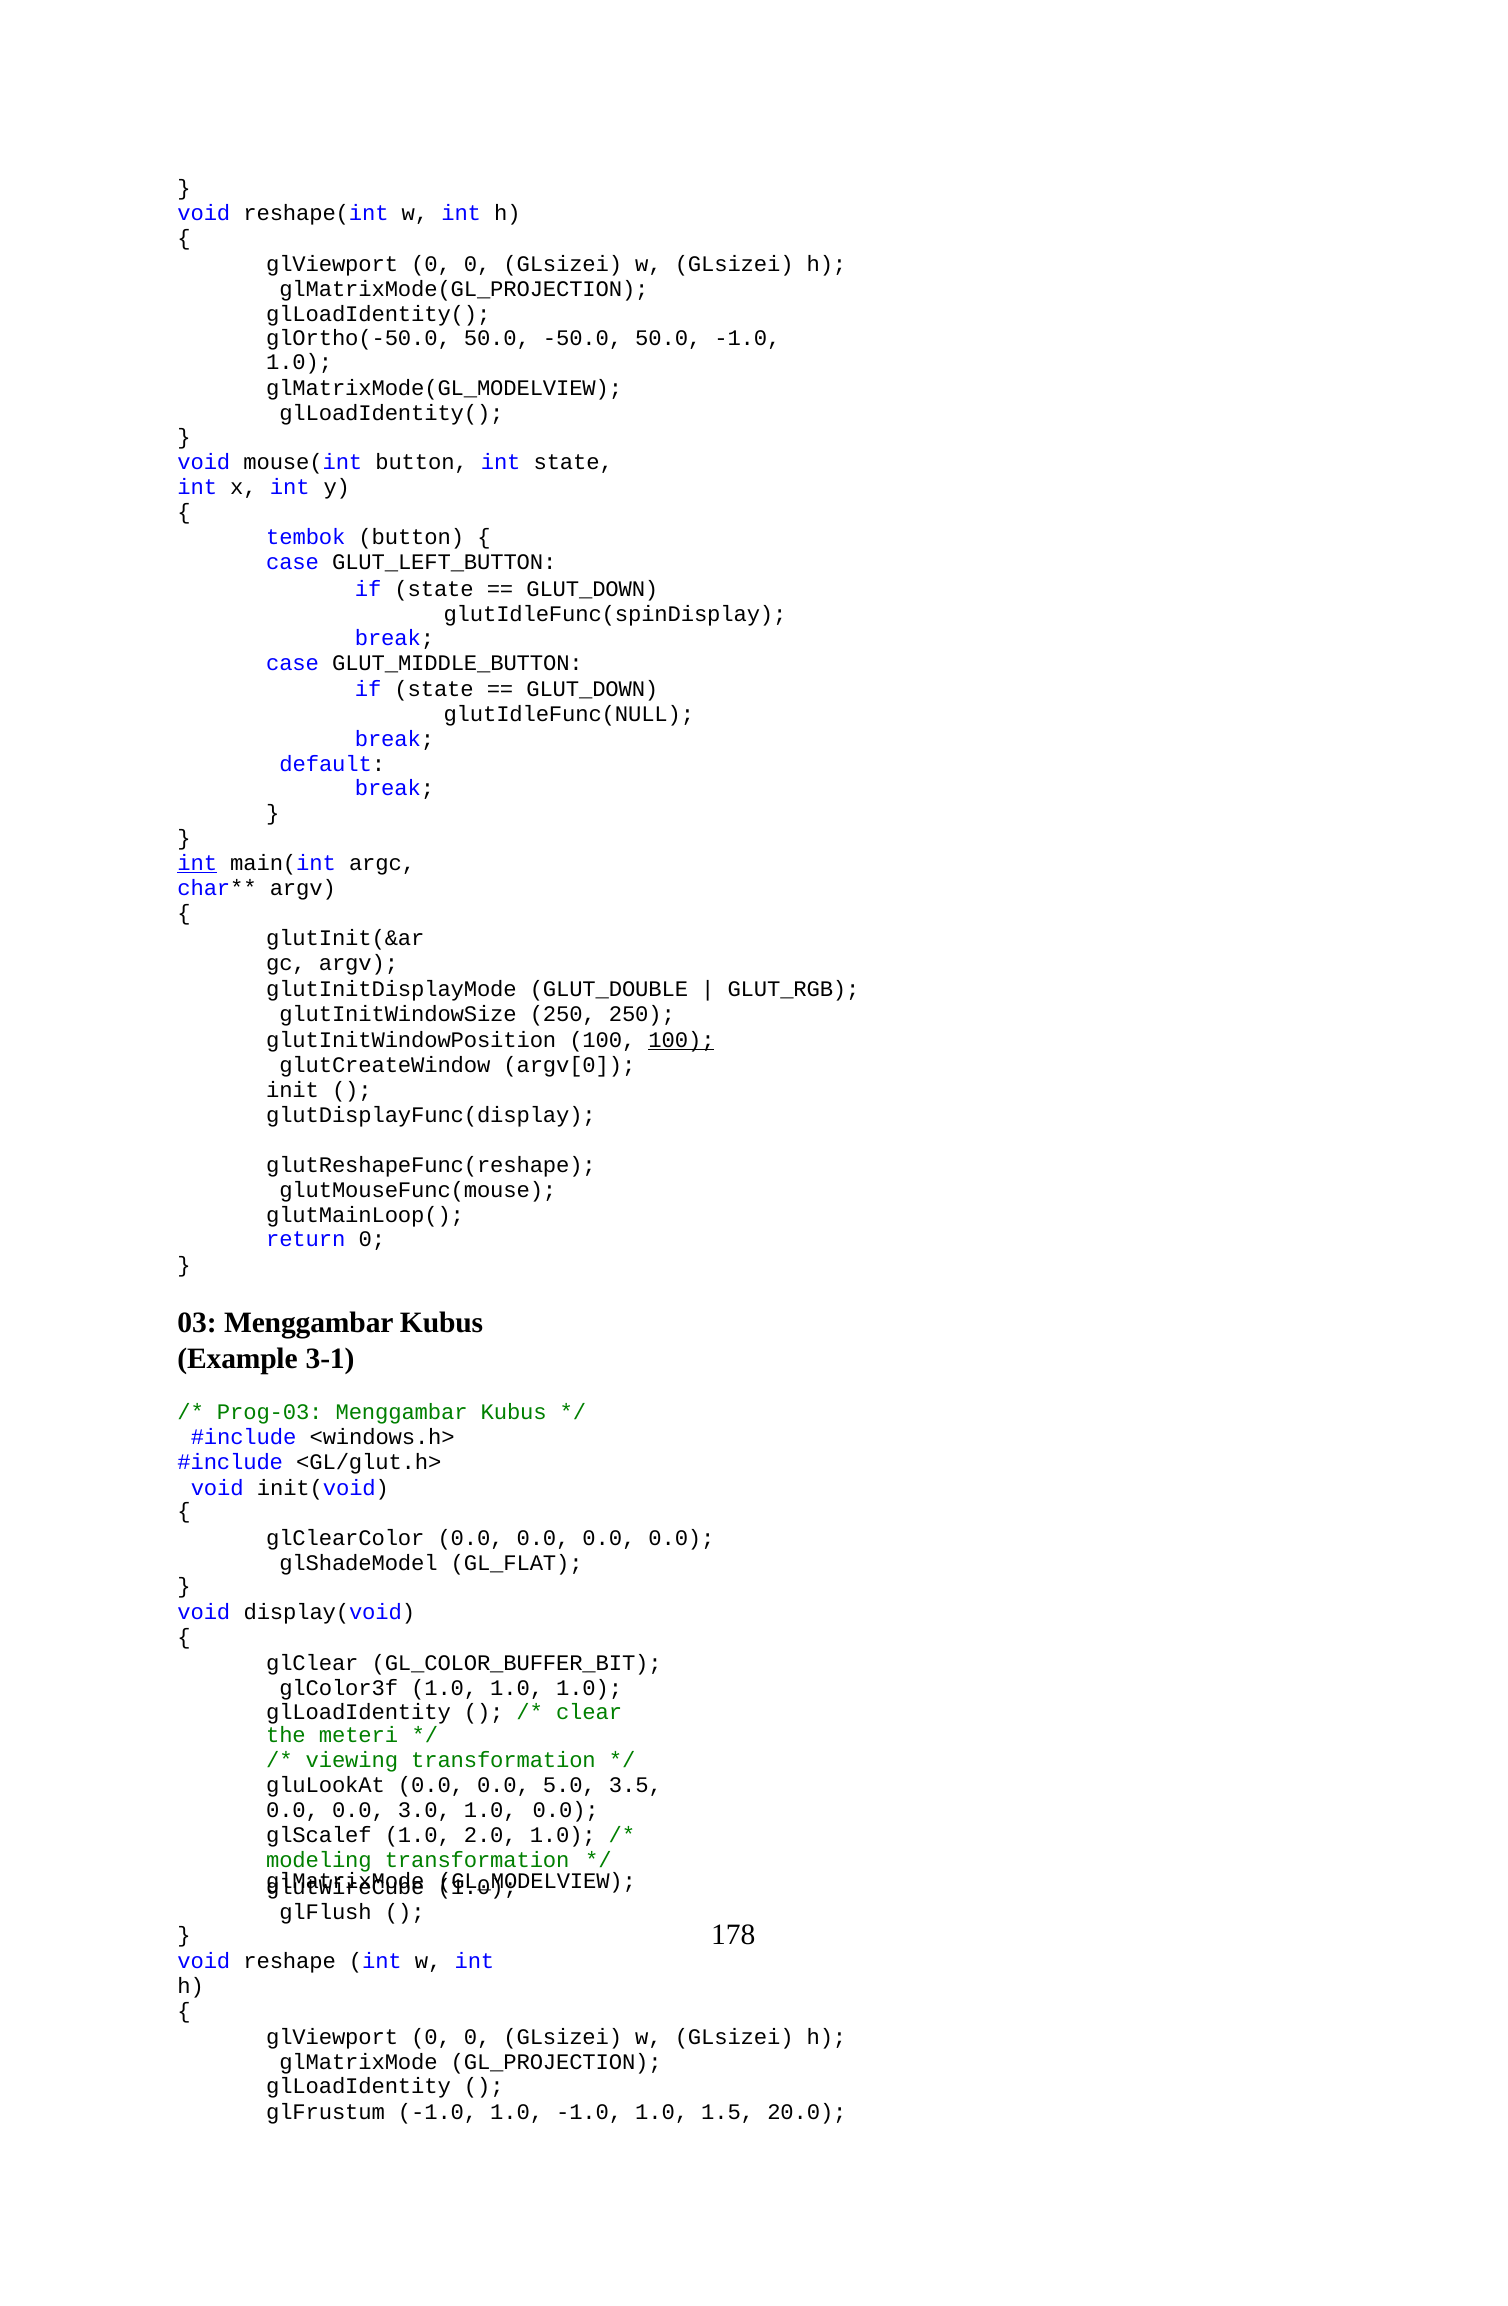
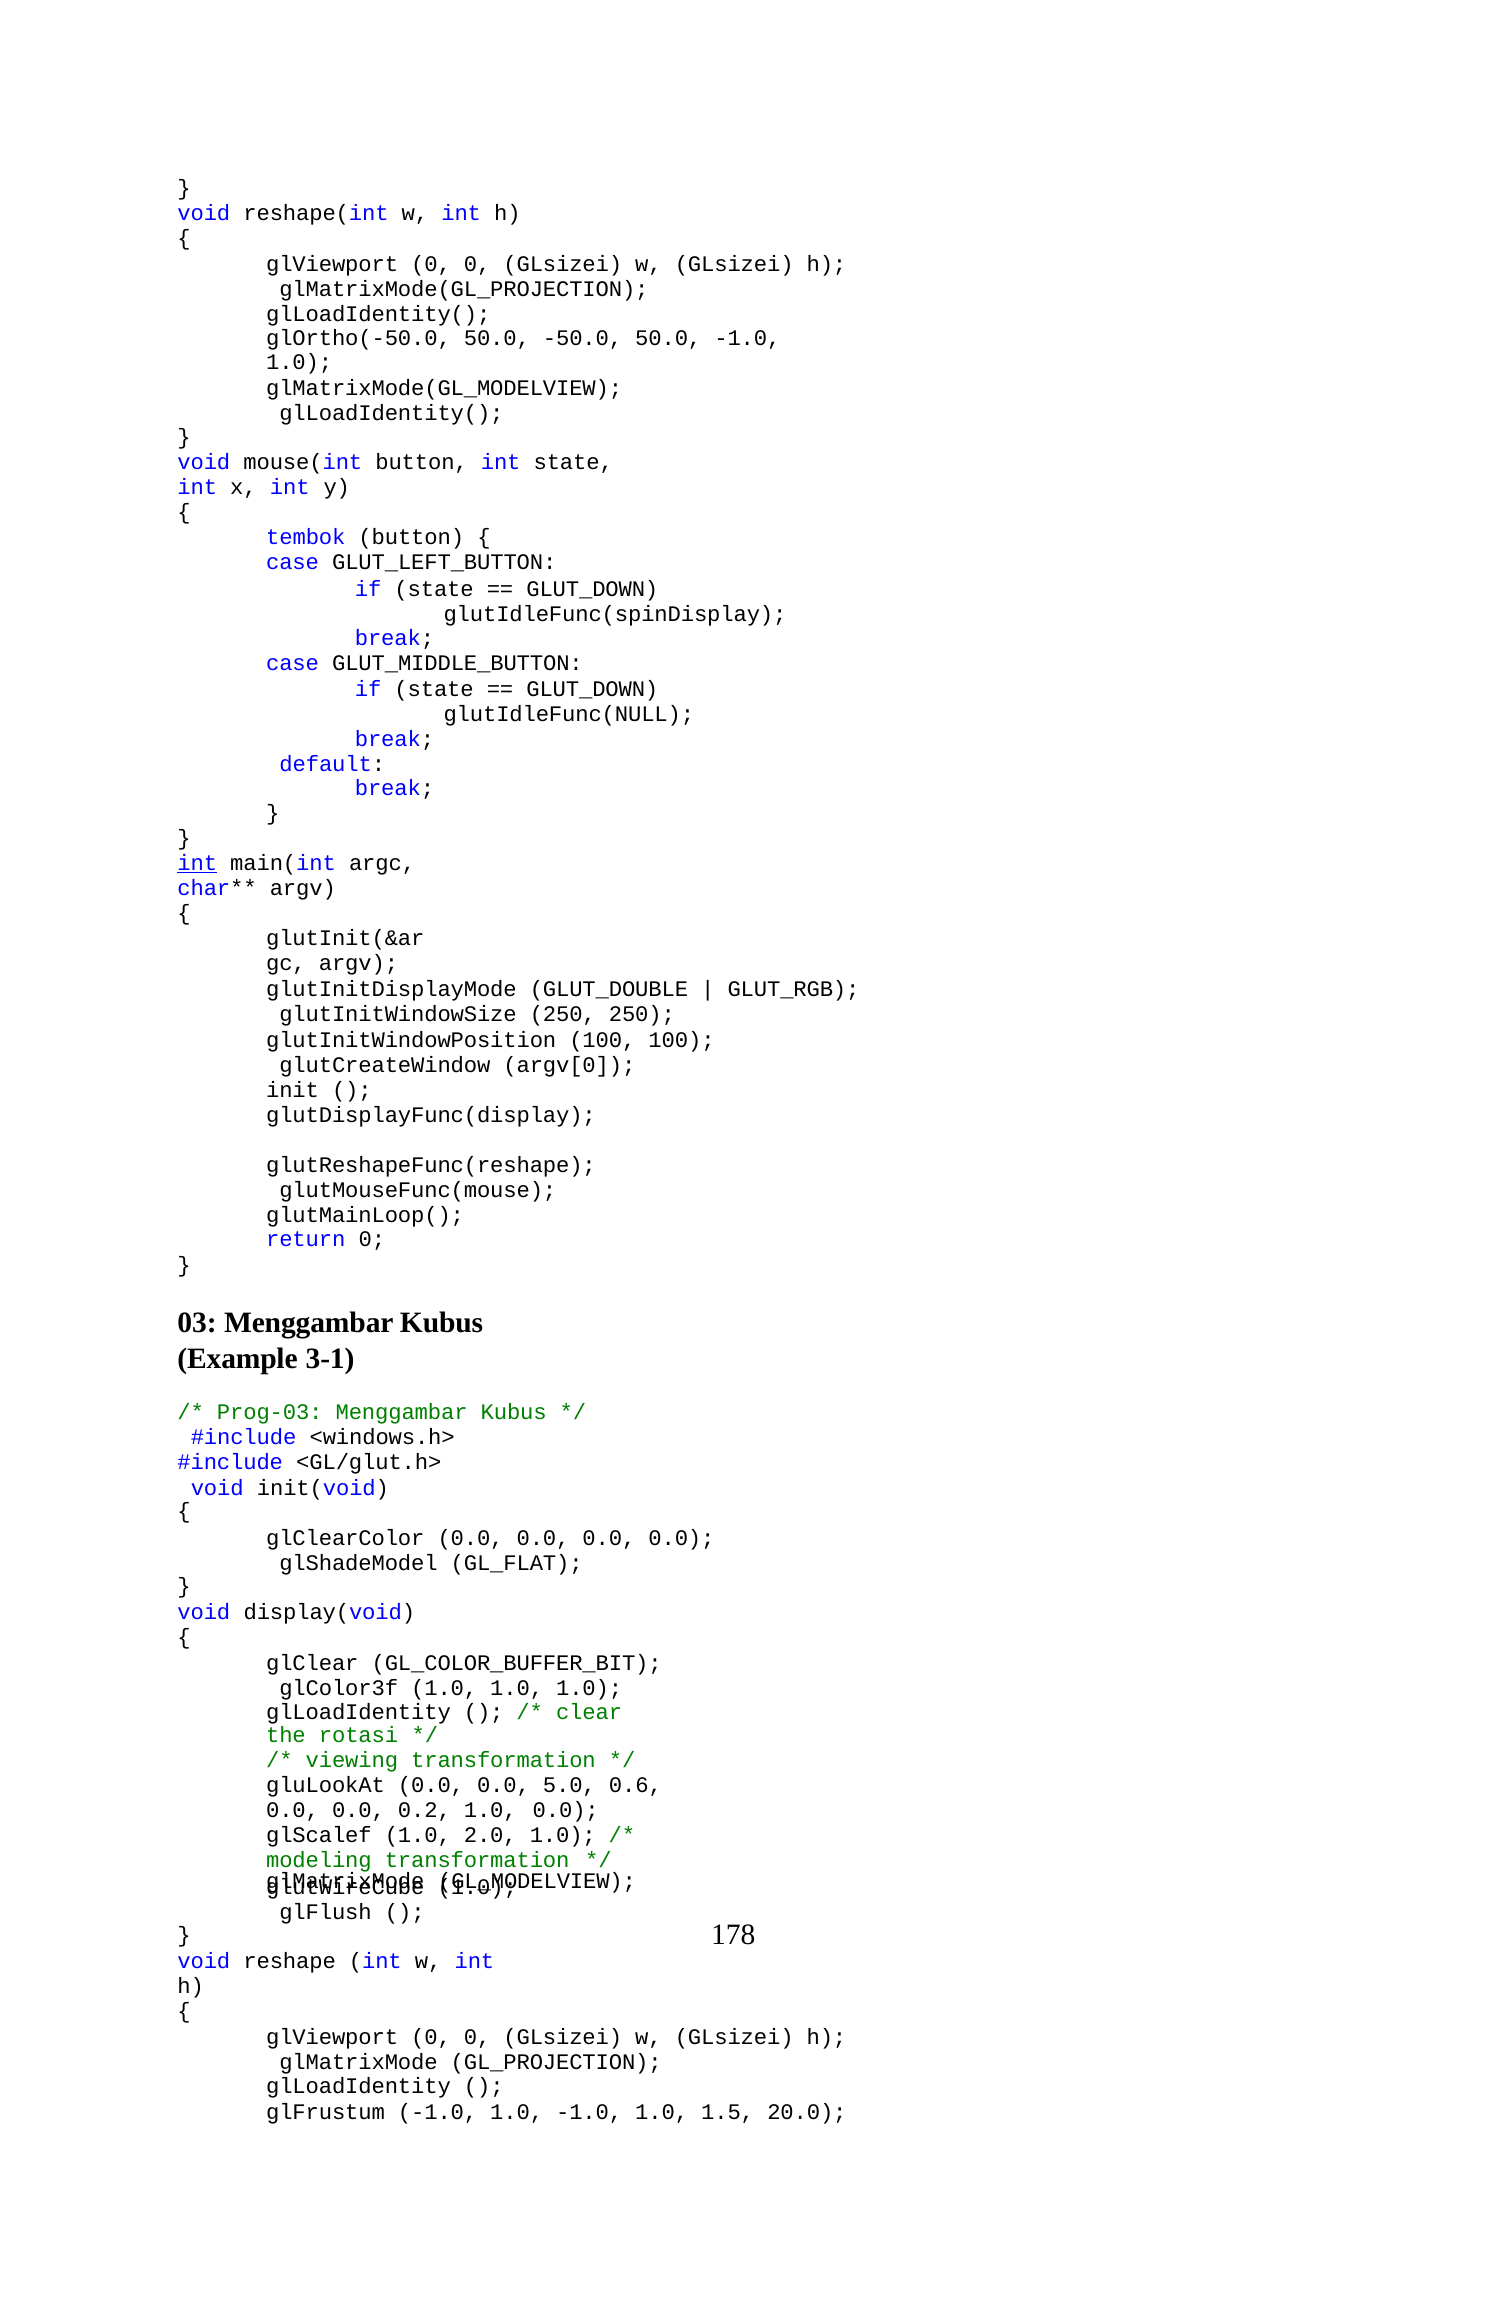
100 at (682, 1040) underline: present -> none
meteri: meteri -> rotasi
3.5: 3.5 -> 0.6
3.0: 3.0 -> 0.2
